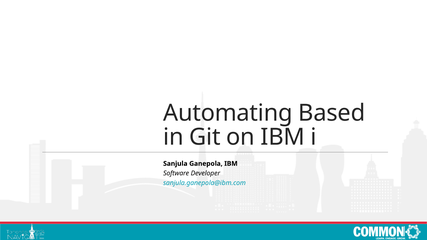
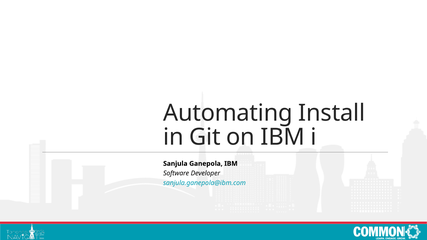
Based: Based -> Install
